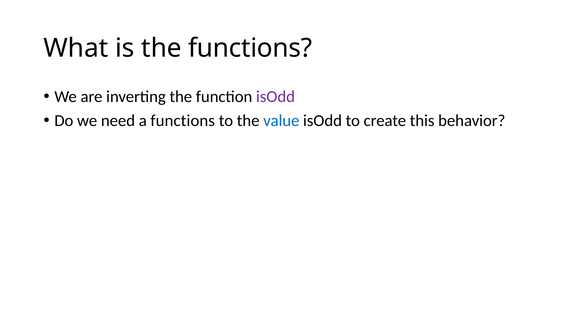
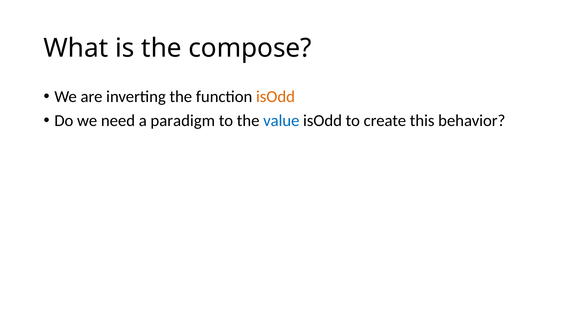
the functions: functions -> compose
isOdd at (276, 97) colour: purple -> orange
a functions: functions -> paradigm
